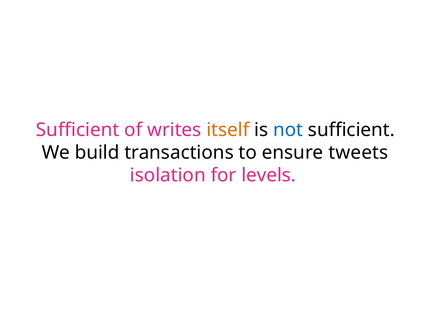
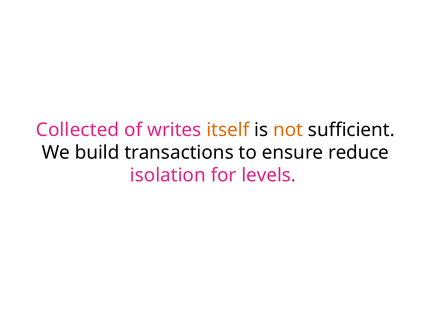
Sufficient at (78, 130): Sufficient -> Collected
not colour: blue -> orange
tweets: tweets -> reduce
